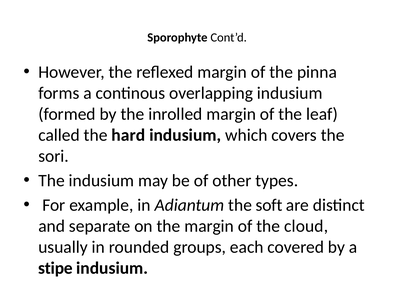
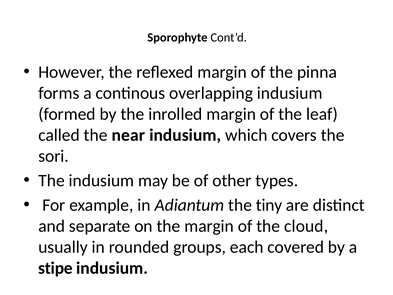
hard: hard -> near
soft: soft -> tiny
